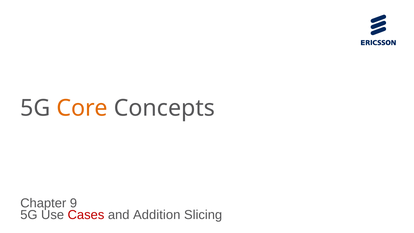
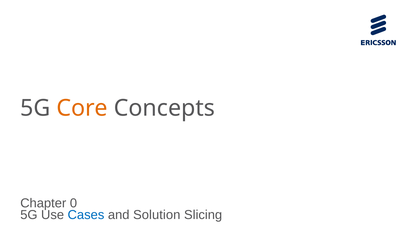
9: 9 -> 0
Cases colour: red -> blue
Addition: Addition -> Solution
